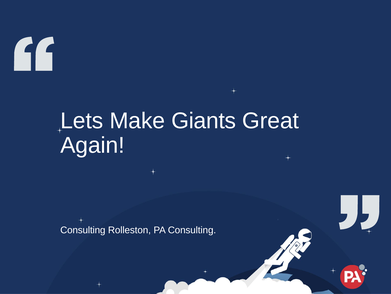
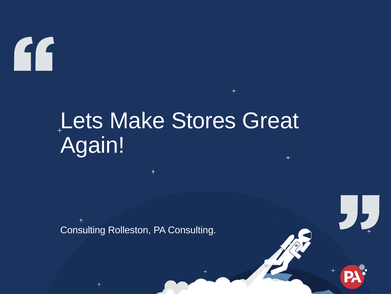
Giants: Giants -> Stores
